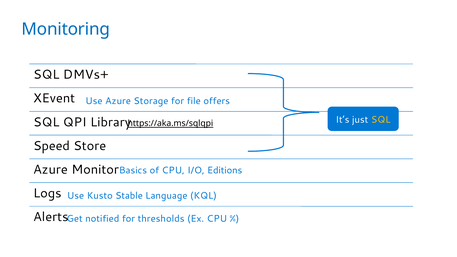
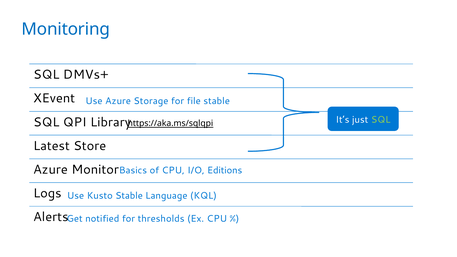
file offers: offers -> stable
SQL at (381, 120) colour: yellow -> light green
Speed: Speed -> Latest
